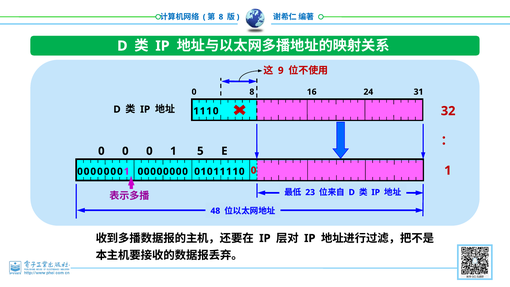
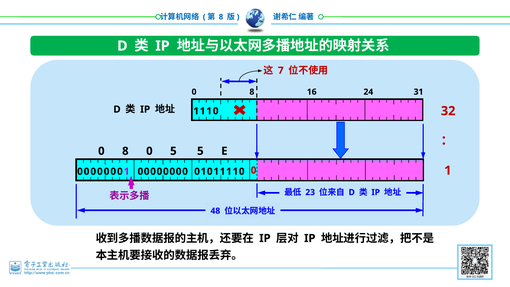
9: 9 -> 7
0 at (125, 151): 0 -> 8
0 1: 1 -> 5
